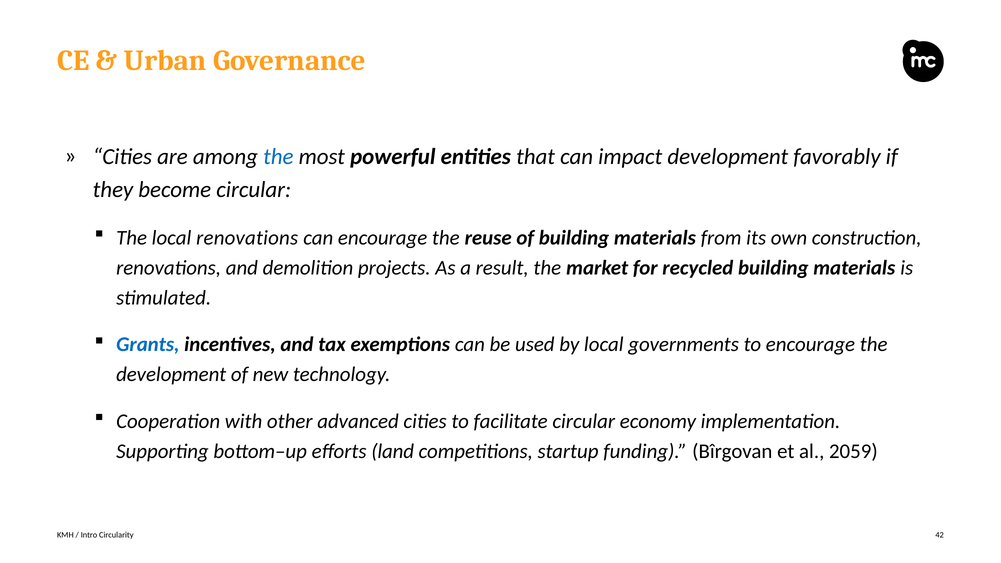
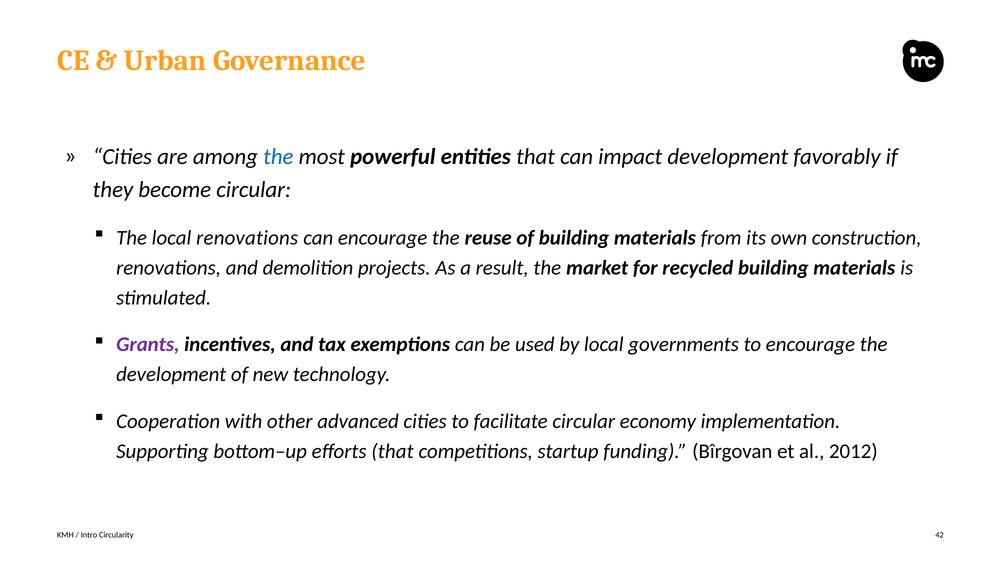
Grants colour: blue -> purple
efforts land: land -> that
2059: 2059 -> 2012
